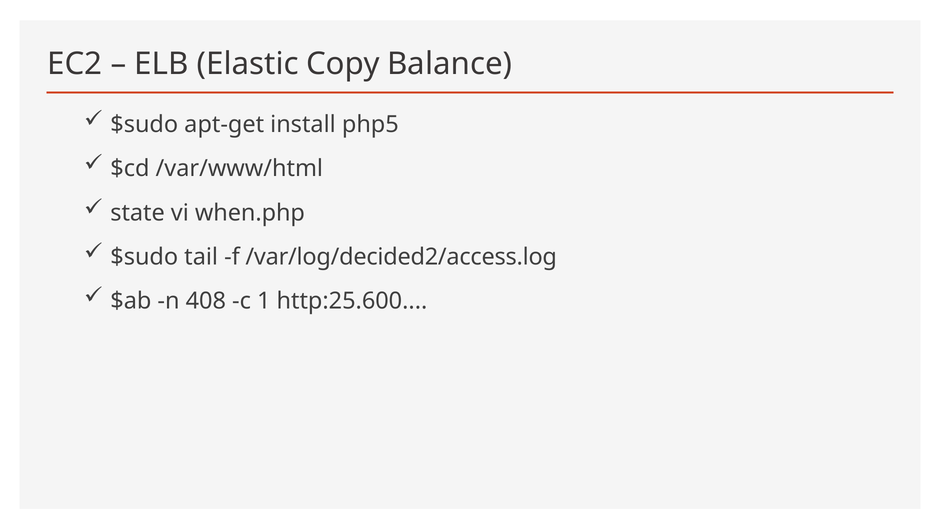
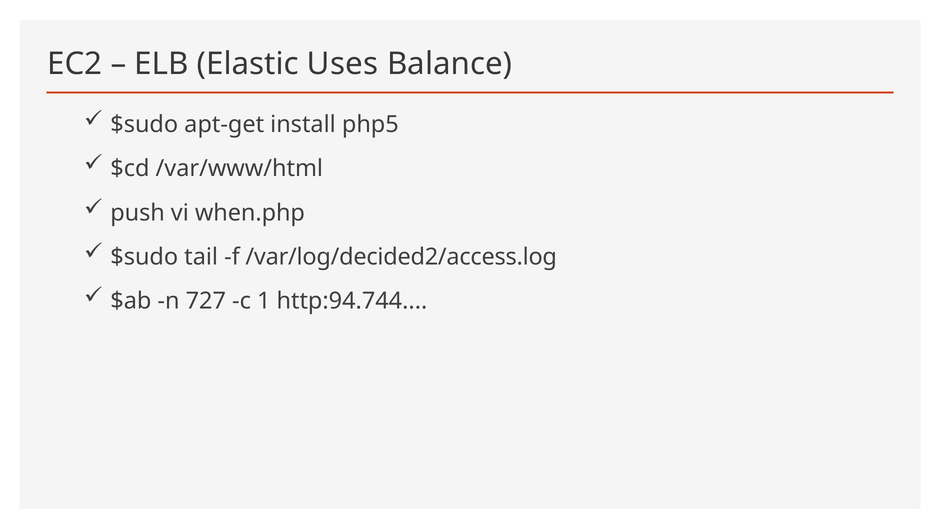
Copy: Copy -> Uses
state: state -> push
408: 408 -> 727
http:25.600: http:25.600 -> http:94.744
